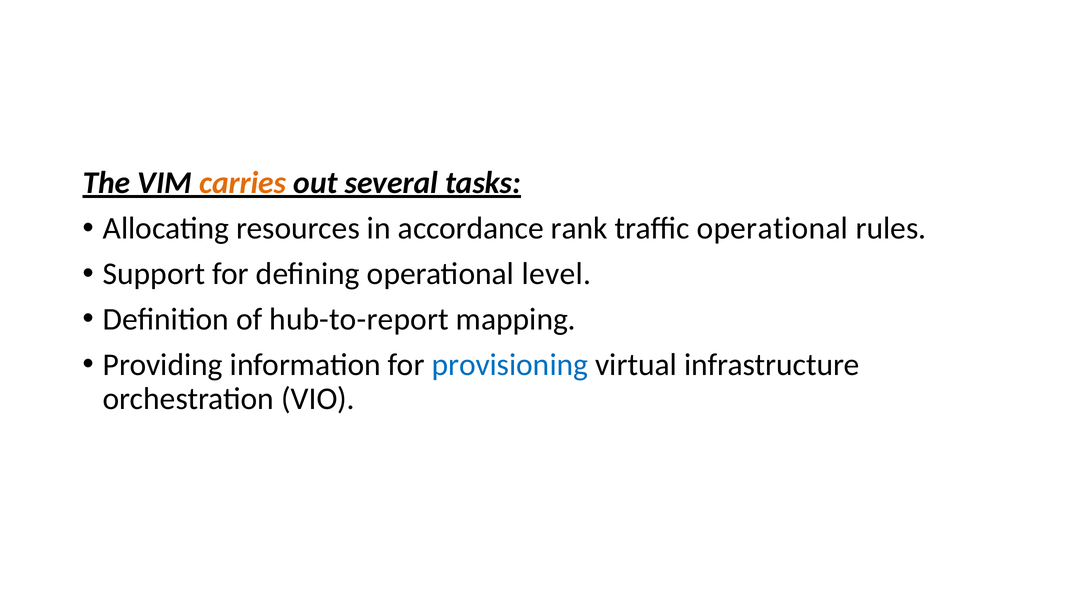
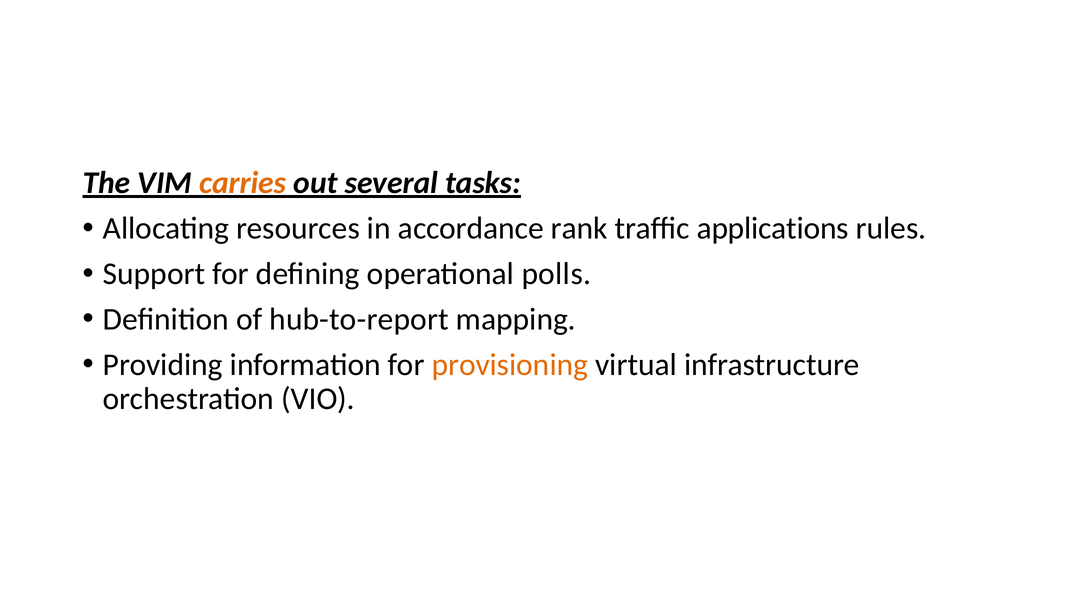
traffic operational: operational -> applications
level: level -> polls
provisioning colour: blue -> orange
